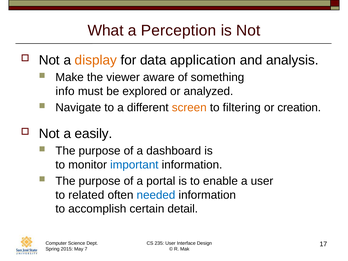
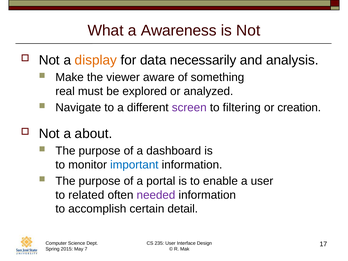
Perception: Perception -> Awareness
application: application -> necessarily
info: info -> real
screen colour: orange -> purple
easily: easily -> about
needed colour: blue -> purple
